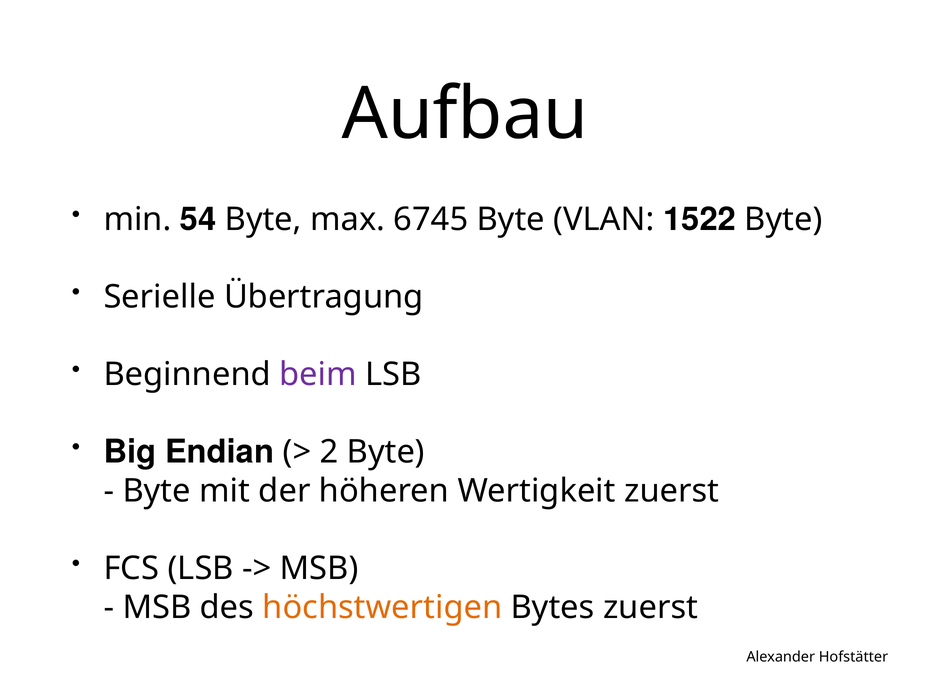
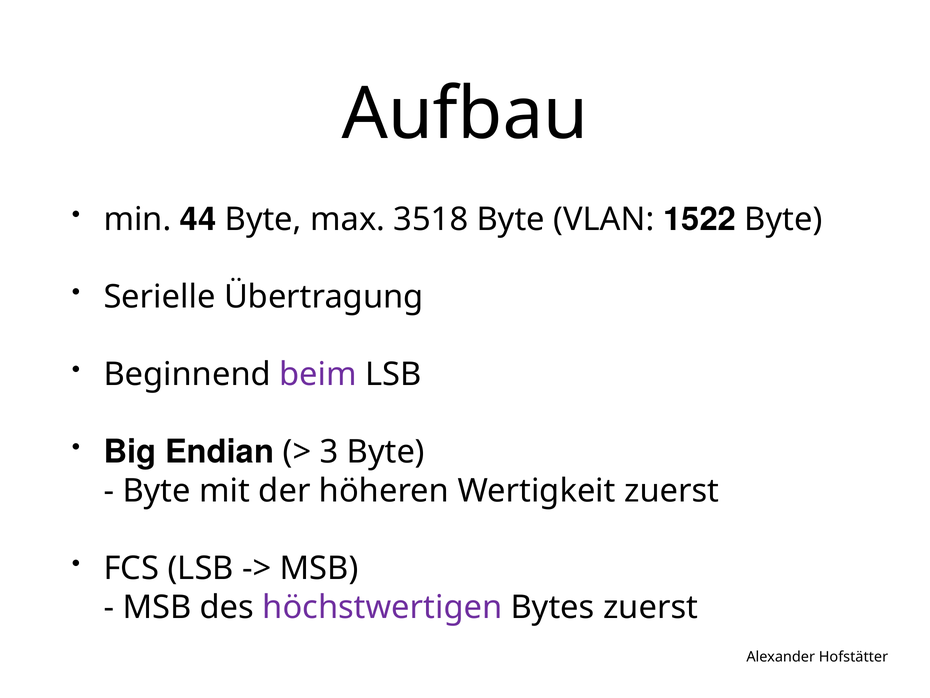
54: 54 -> 44
6745: 6745 -> 3518
2: 2 -> 3
höchstwertigen colour: orange -> purple
